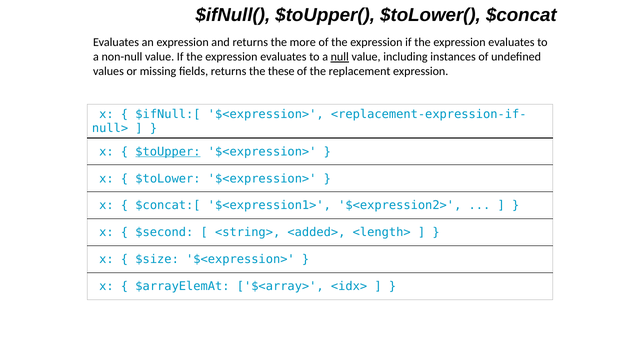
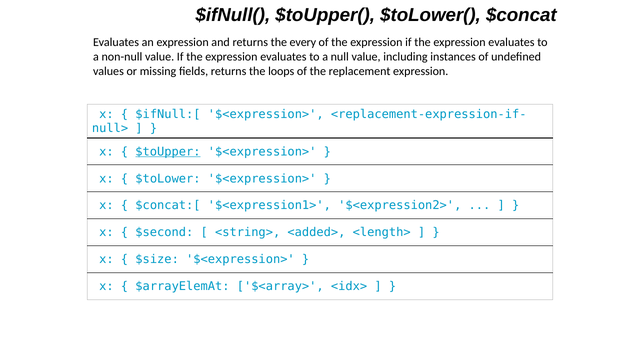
more: more -> every
null underline: present -> none
these: these -> loops
